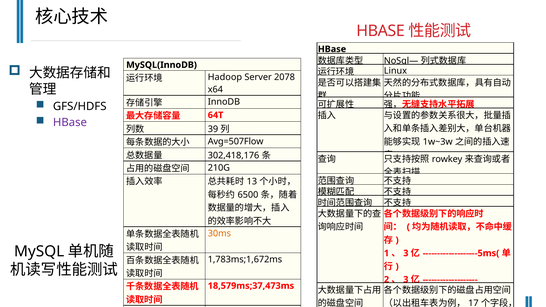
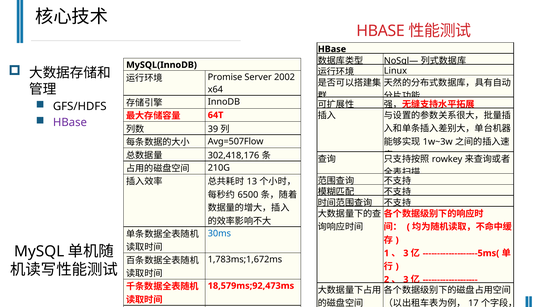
Hadoop: Hadoop -> Promise
2078: 2078 -> 2002
30ms colour: orange -> blue
18,579ms;37,473ms: 18,579ms;37,473ms -> 18,579ms;92,473ms
